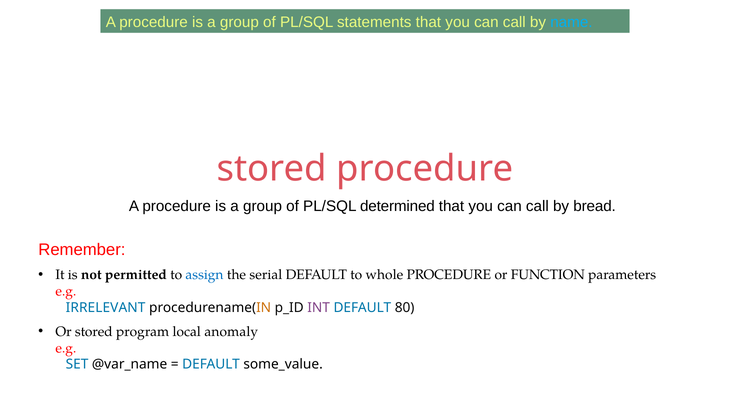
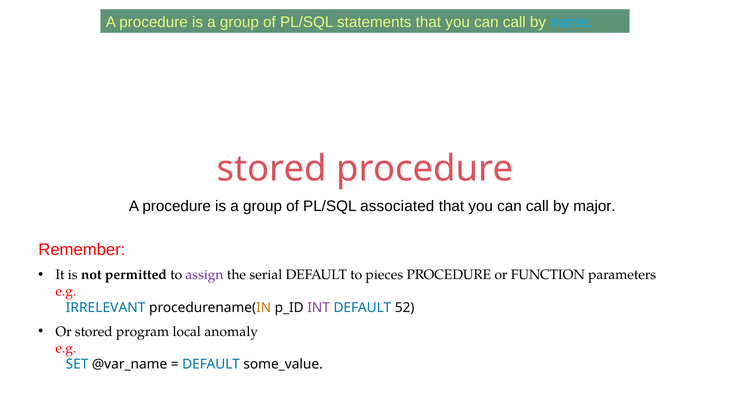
determined: determined -> associated
bread: bread -> major
assign colour: blue -> purple
whole: whole -> pieces
80: 80 -> 52
